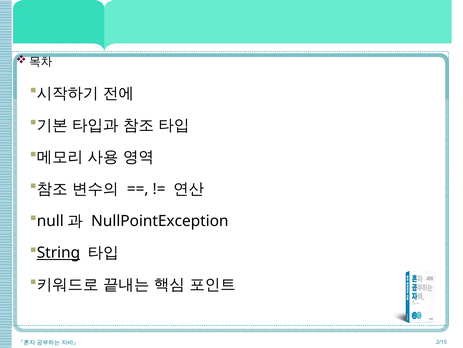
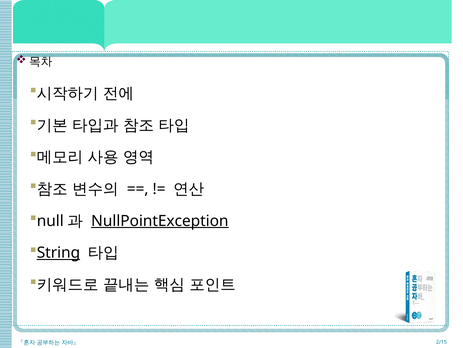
NullPointException underline: none -> present
